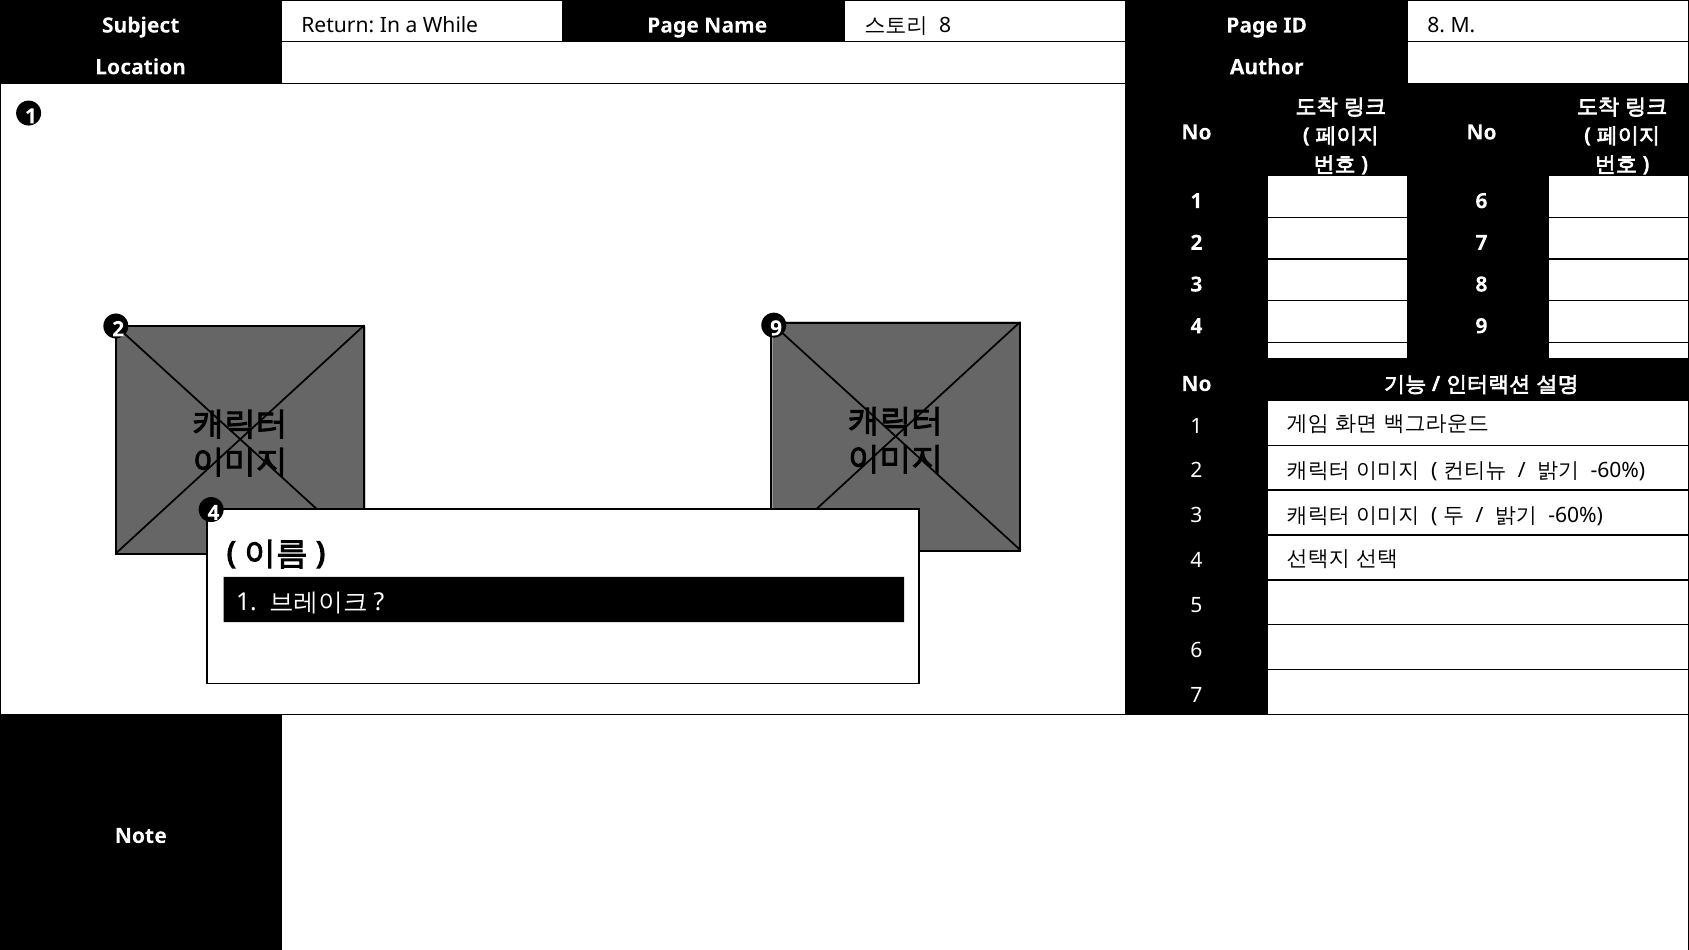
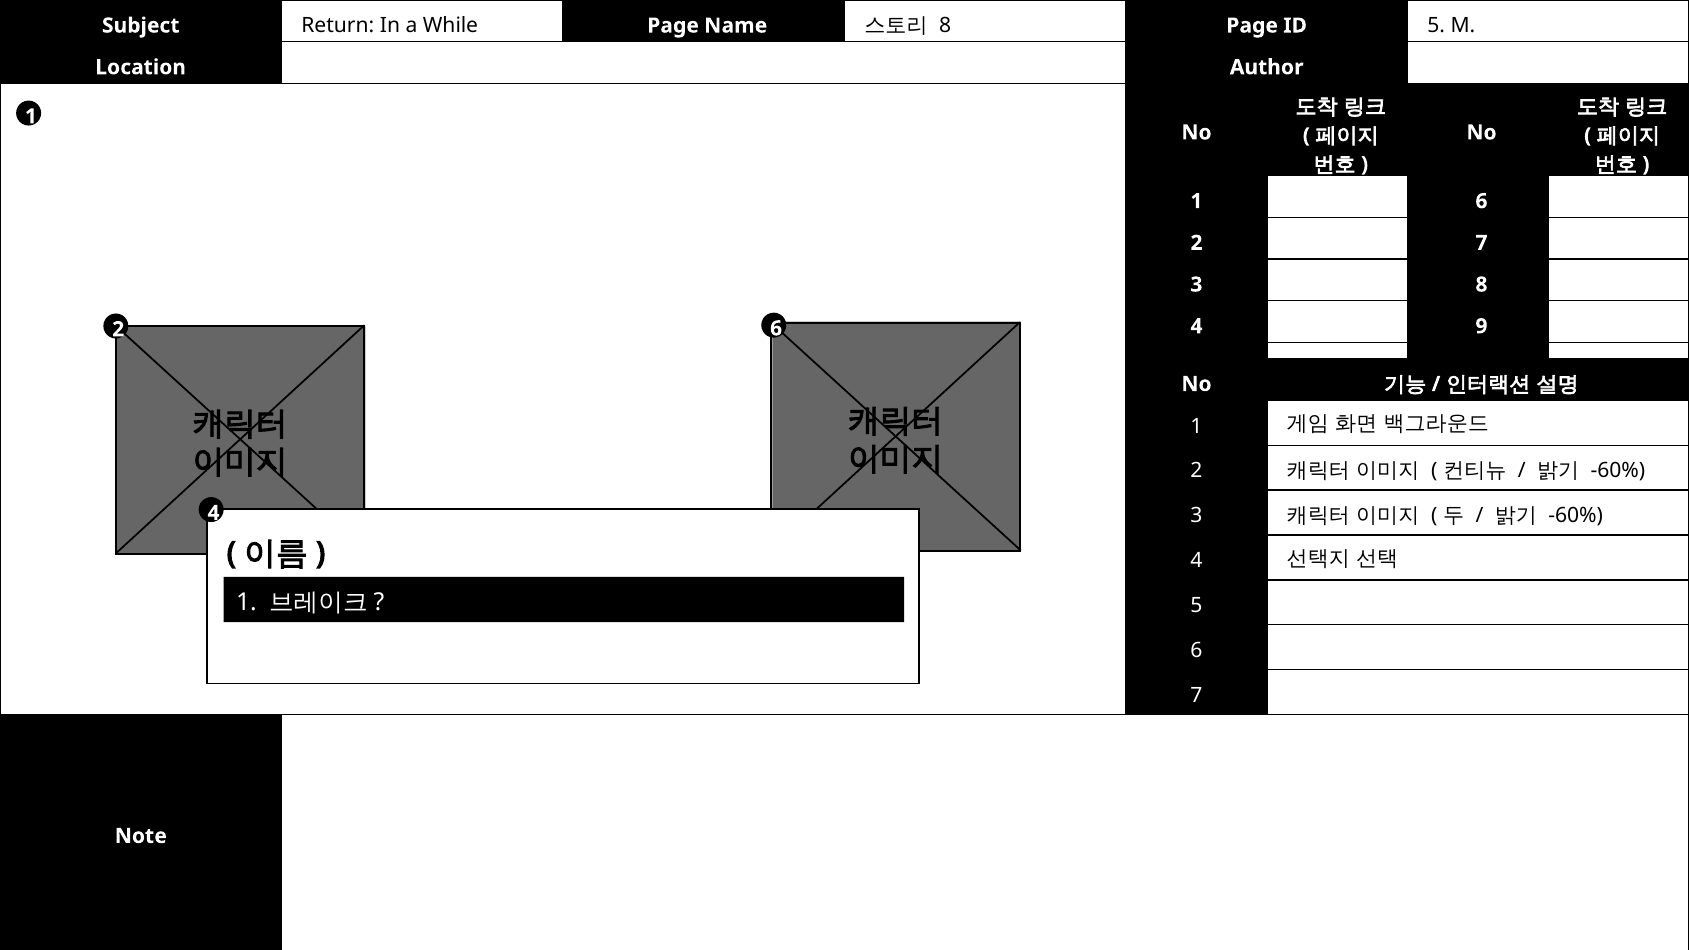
ID 8: 8 -> 5
2 9: 9 -> 6
